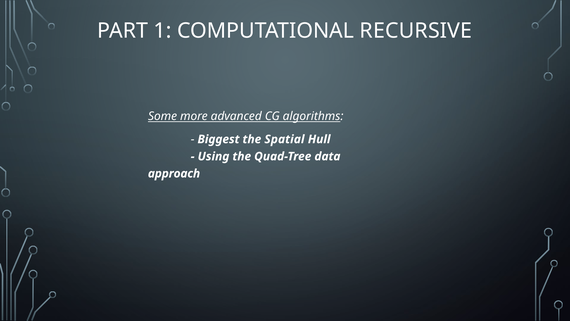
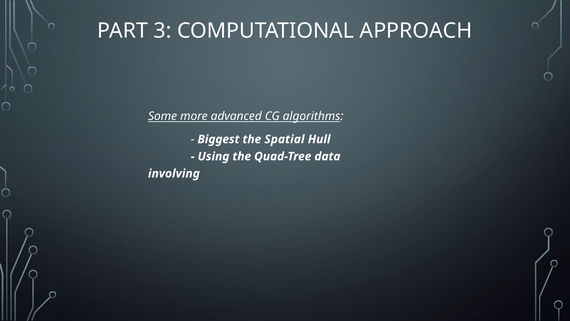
1: 1 -> 3
RECURSIVE: RECURSIVE -> APPROACH
approach: approach -> involving
